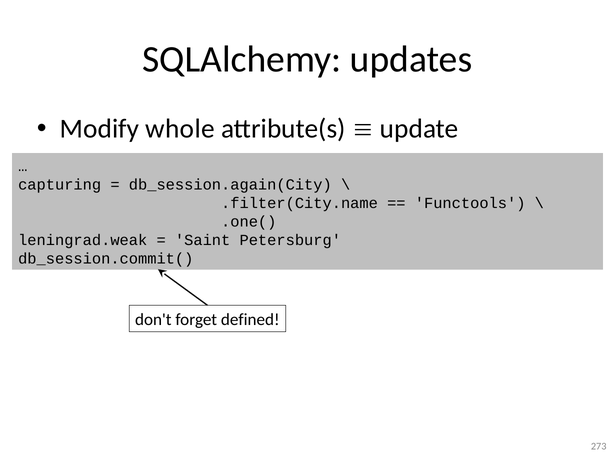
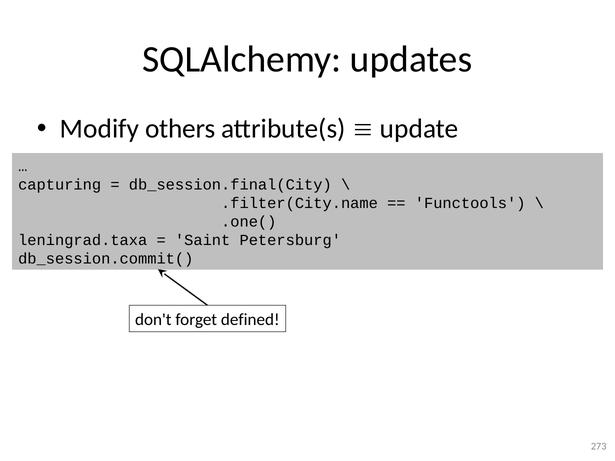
whole: whole -> others
db_session.again(City: db_session.again(City -> db_session.final(City
leningrad.weak: leningrad.weak -> leningrad.taxa
